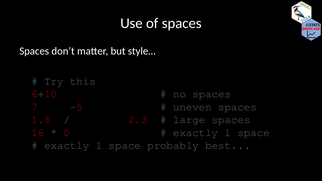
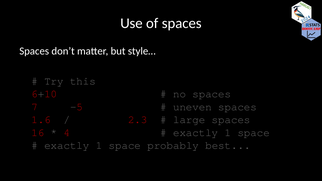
0: 0 -> 4
